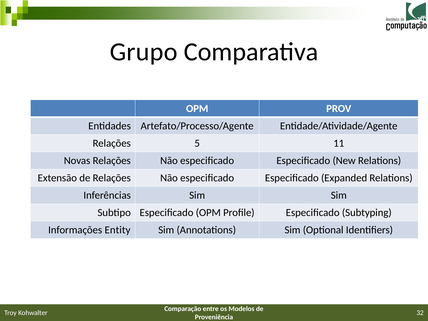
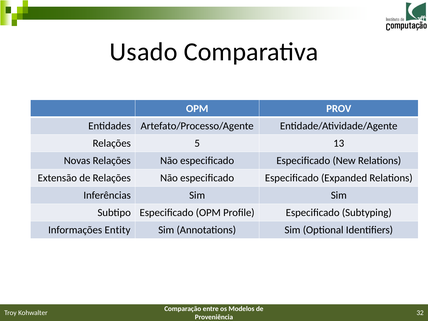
Grupo: Grupo -> Usado
11: 11 -> 13
